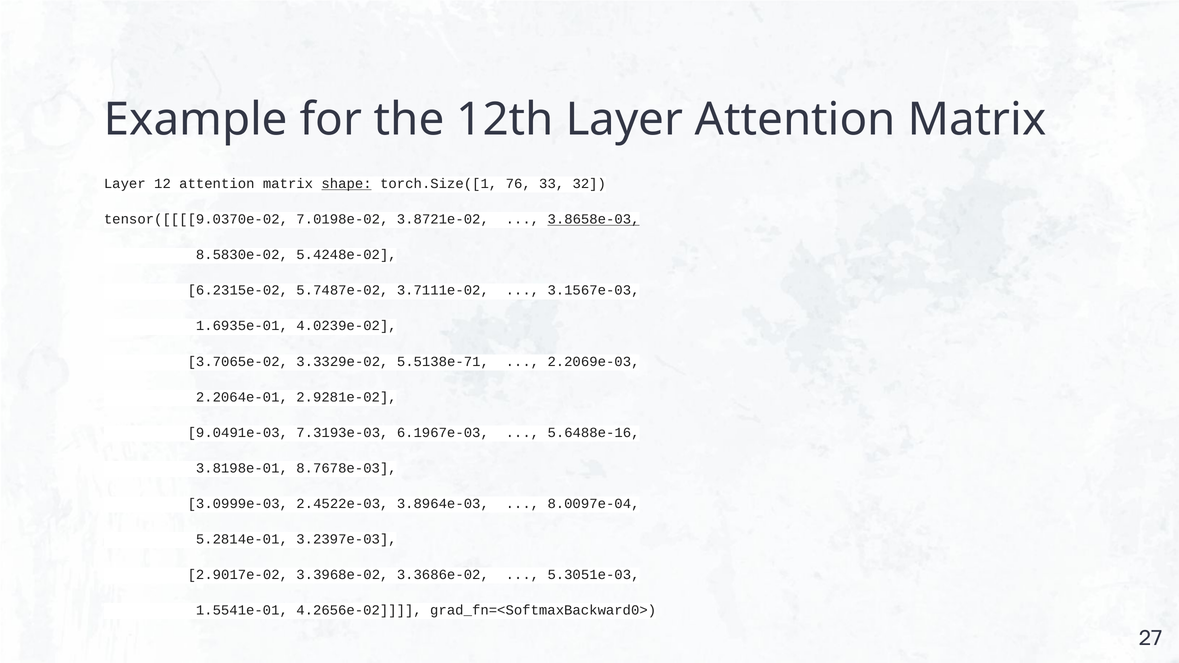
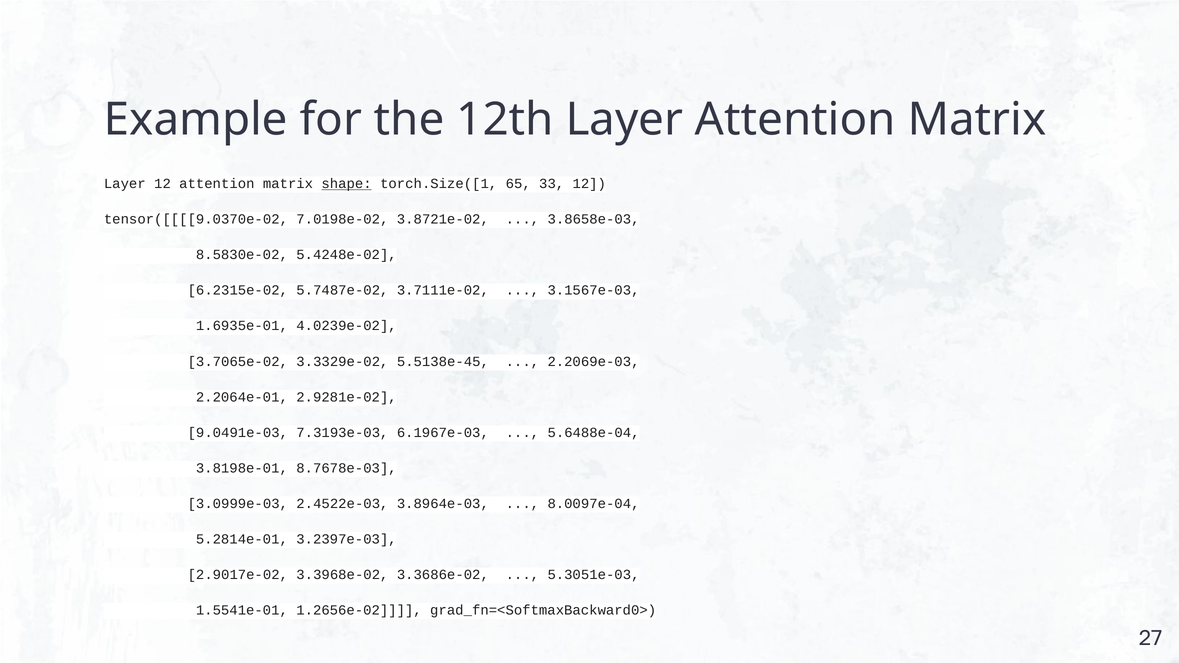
76: 76 -> 65
33 32: 32 -> 12
3.8658e-03 underline: present -> none
5.5138e-71: 5.5138e-71 -> 5.5138e-45
5.6488e-16: 5.6488e-16 -> 5.6488e-04
4.2656e-02: 4.2656e-02 -> 1.2656e-02
